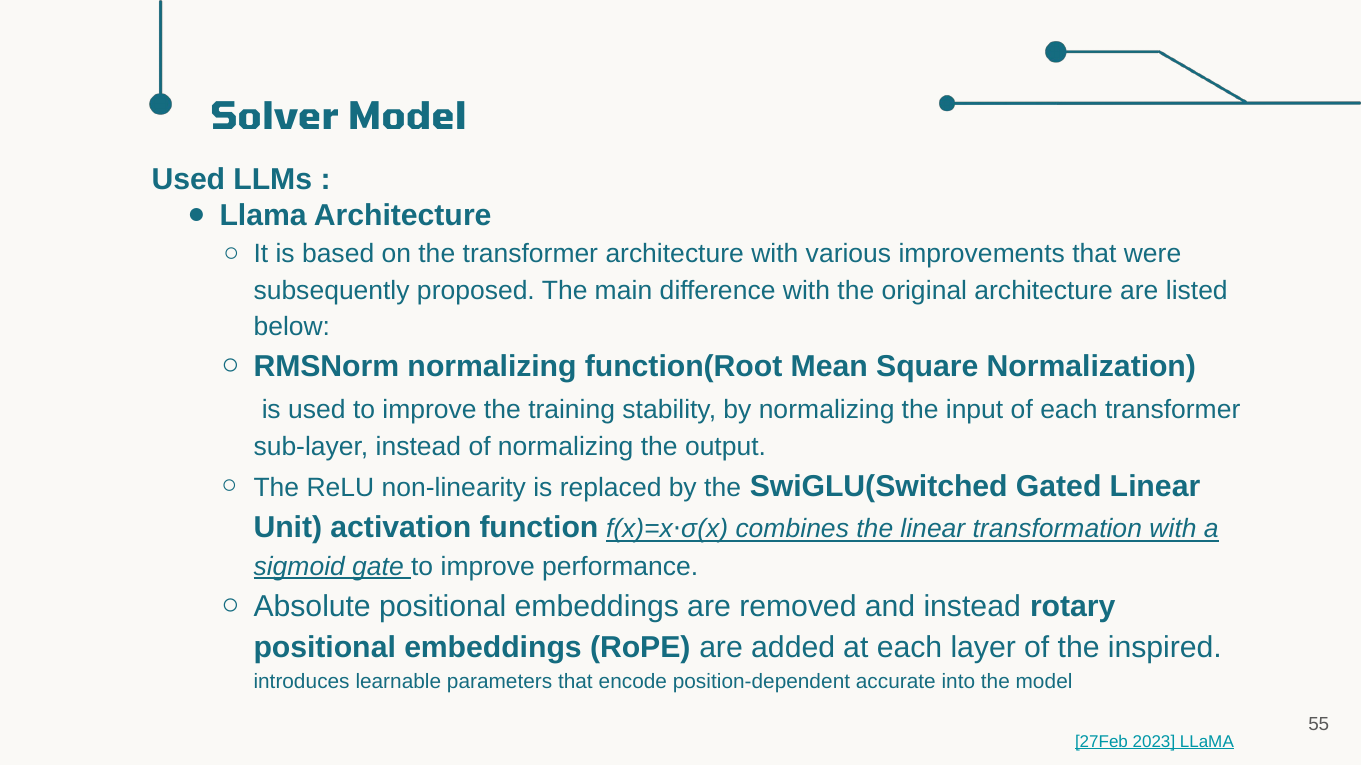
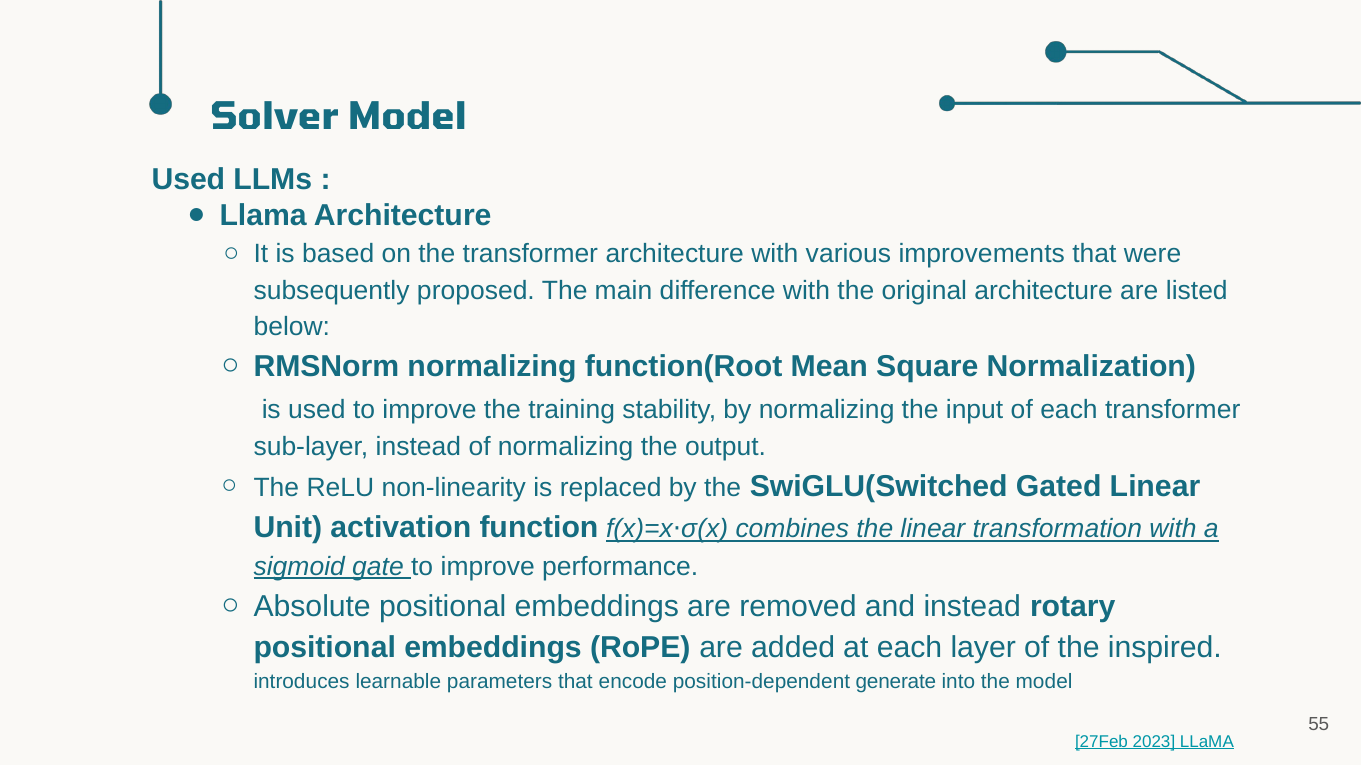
accurate: accurate -> generate
